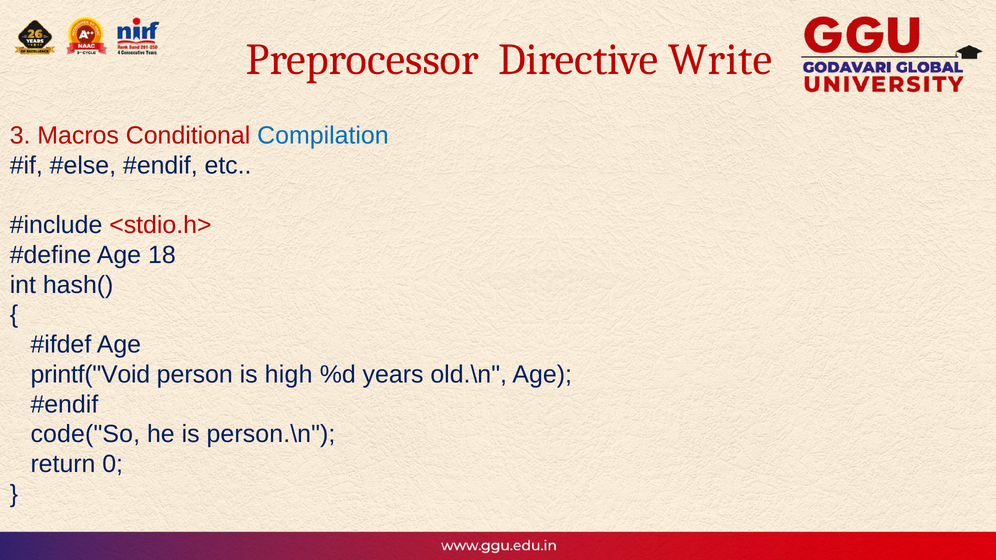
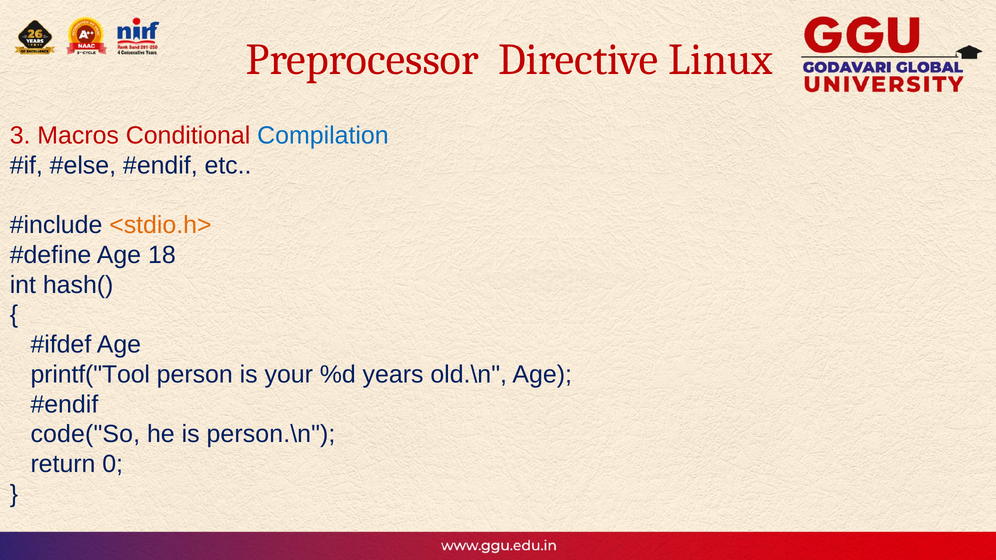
Write: Write -> Linux
<stdio.h> colour: red -> orange
printf("Void: printf("Void -> printf("Tool
high: high -> your
